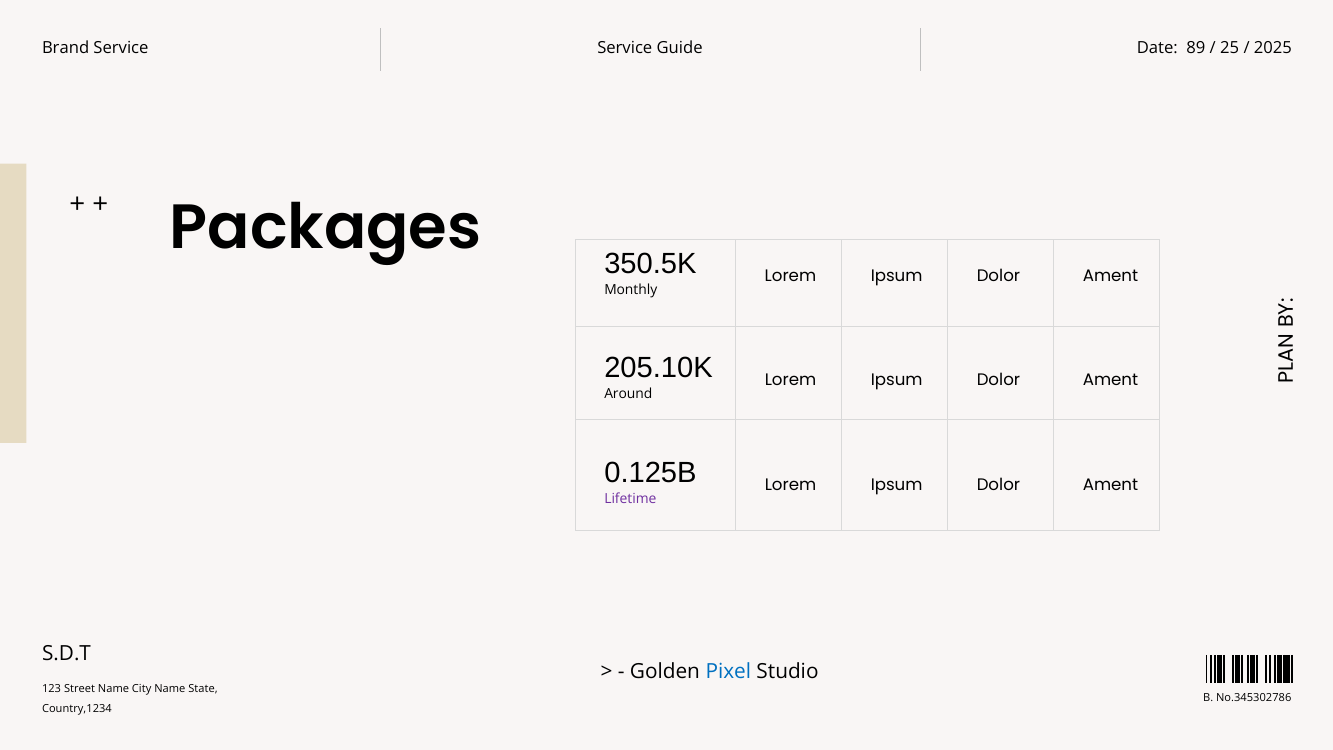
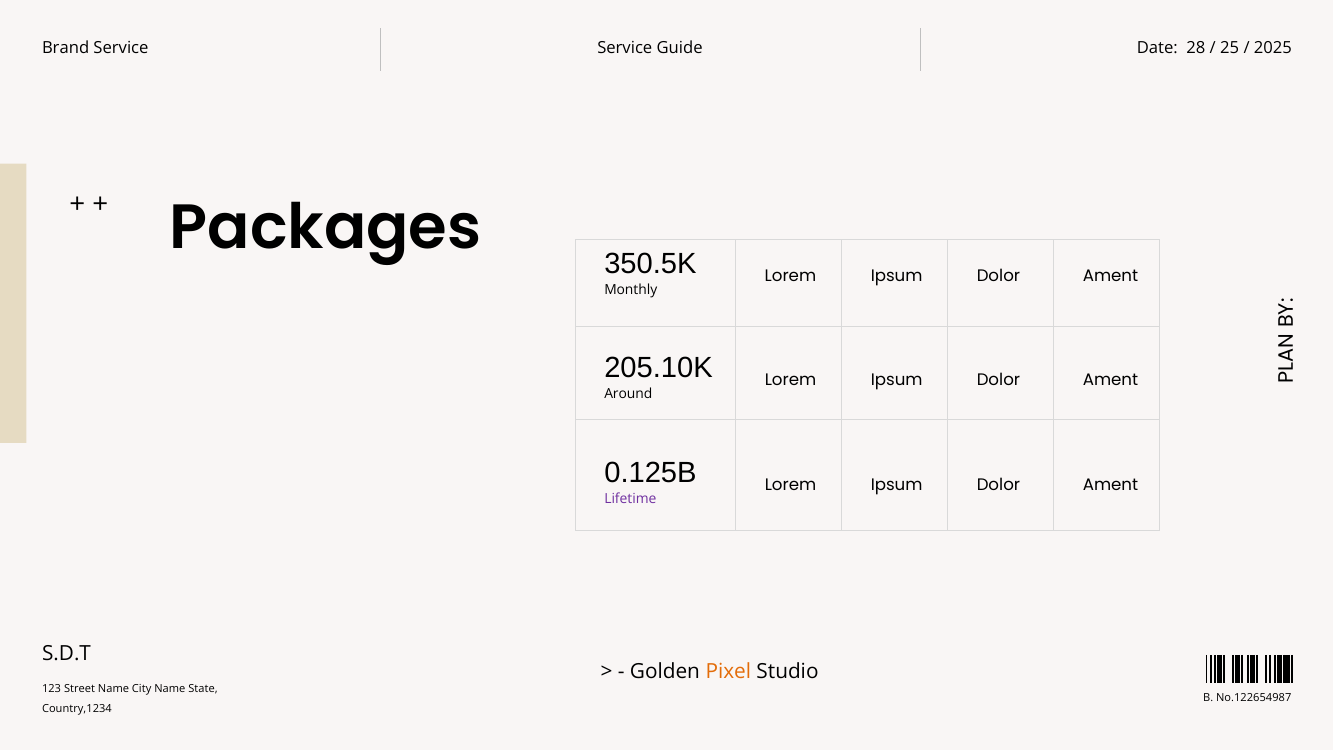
89: 89 -> 28
Pixel colour: blue -> orange
No.345302786: No.345302786 -> No.122654987
